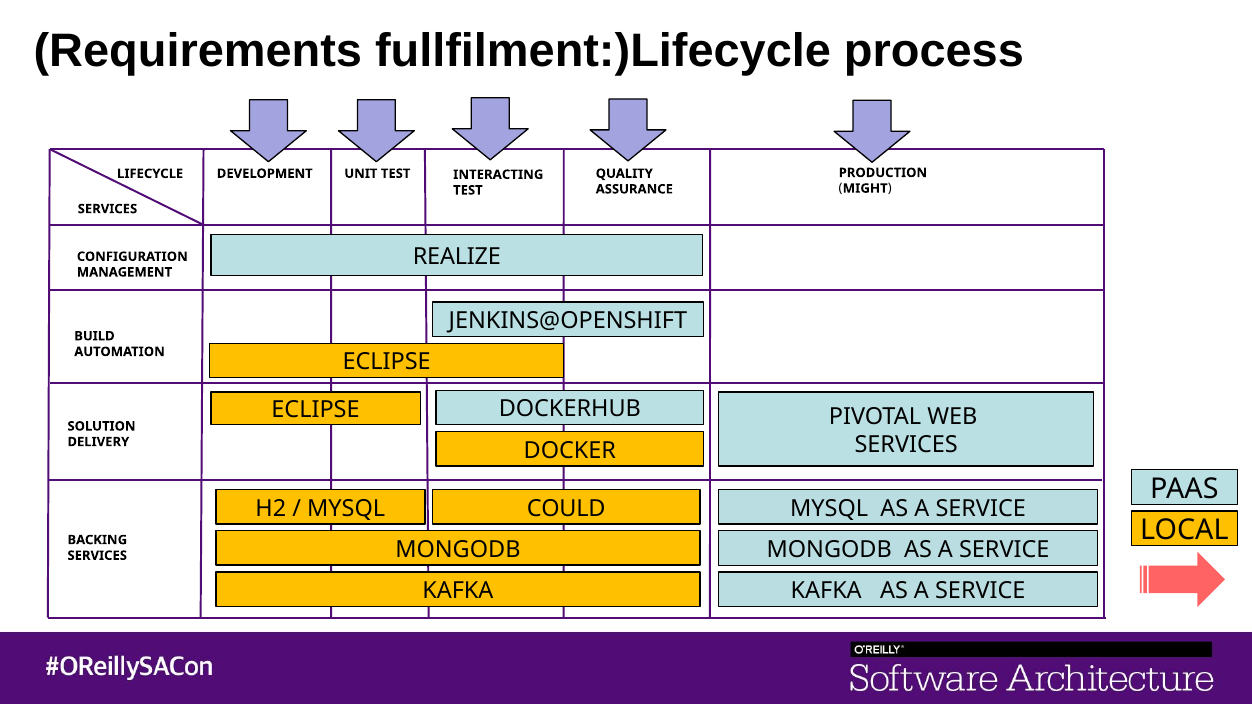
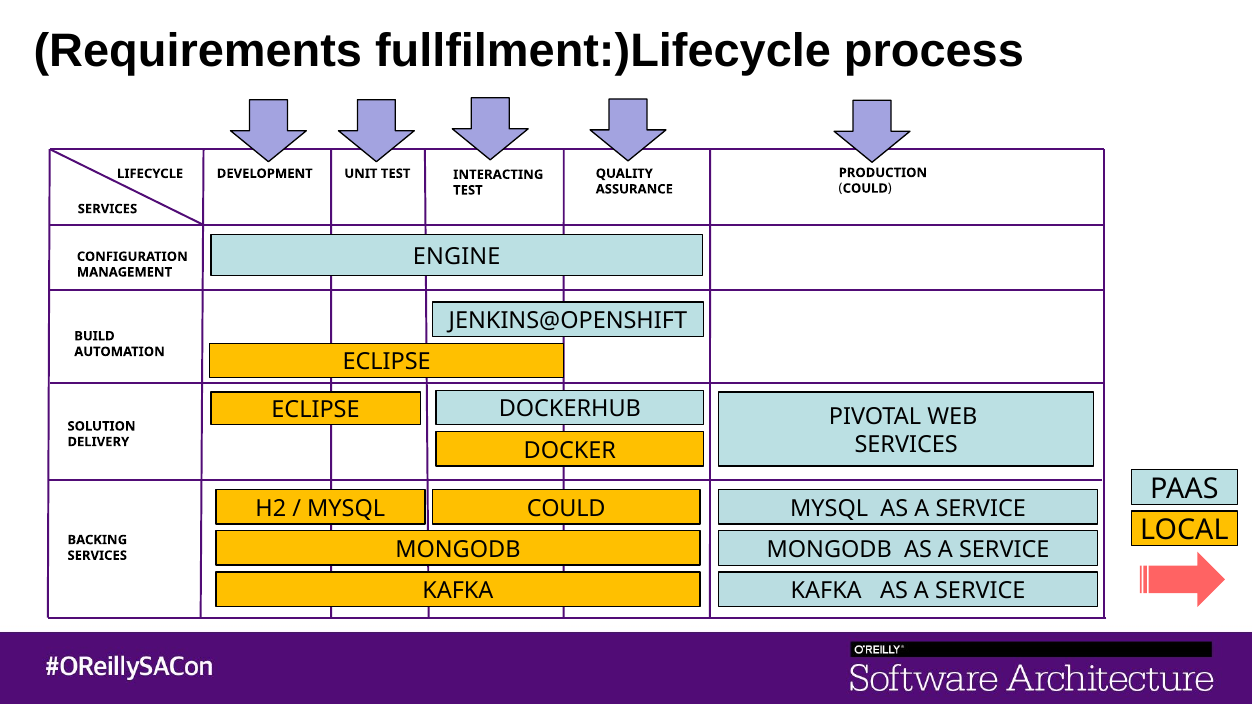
MIGHT at (865, 188): MIGHT -> COULD
REALIZE: REALIZE -> ENGINE
